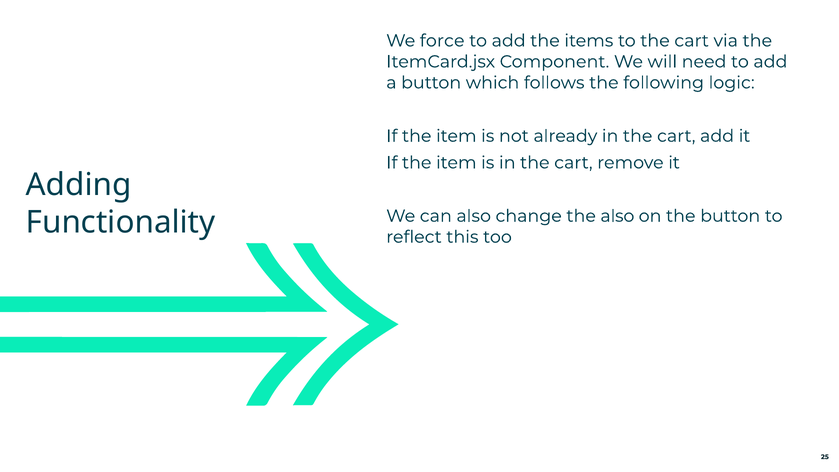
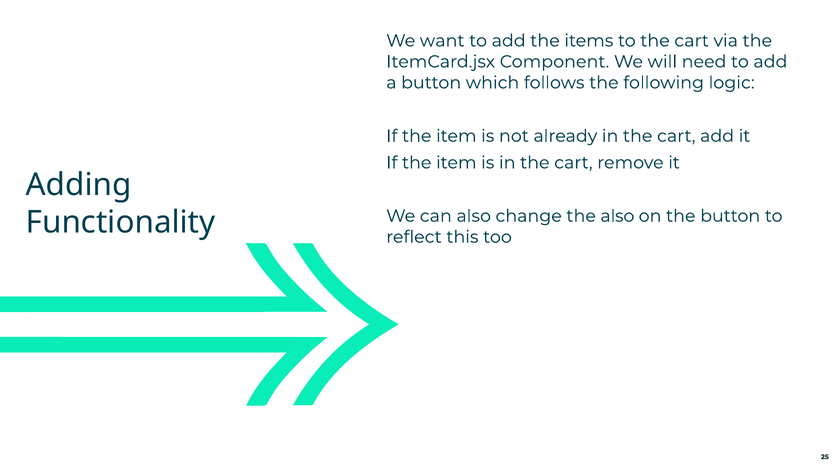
force: force -> want
